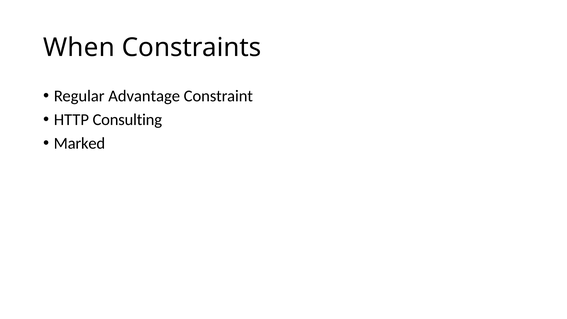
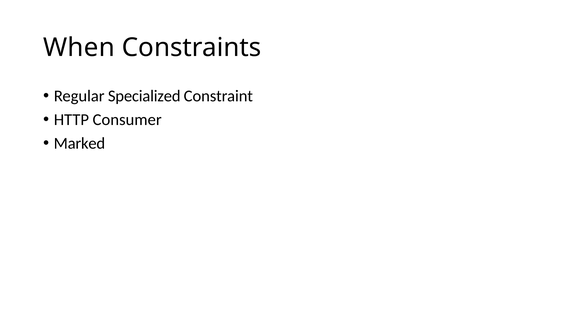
Advantage: Advantage -> Specialized
Consulting: Consulting -> Consumer
